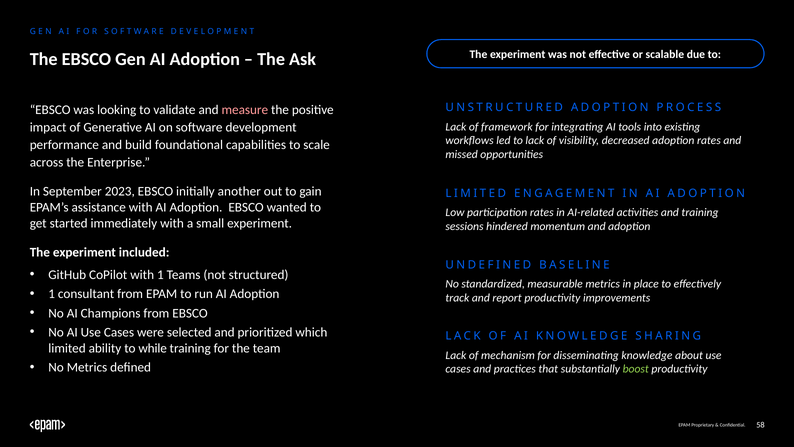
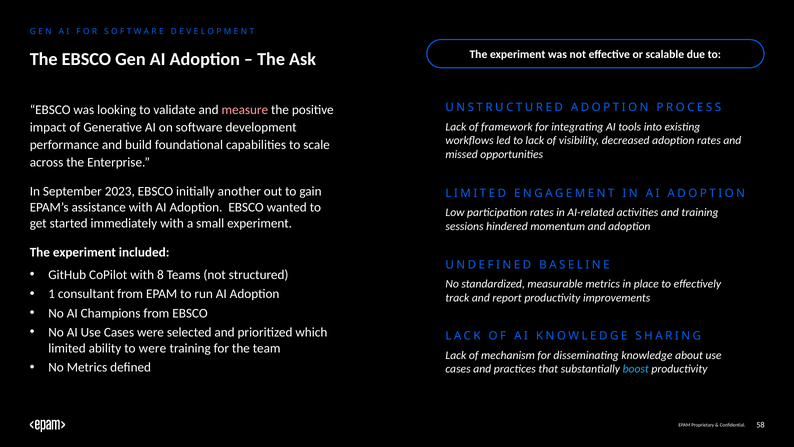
with 1: 1 -> 8
to while: while -> were
boost colour: light green -> light blue
